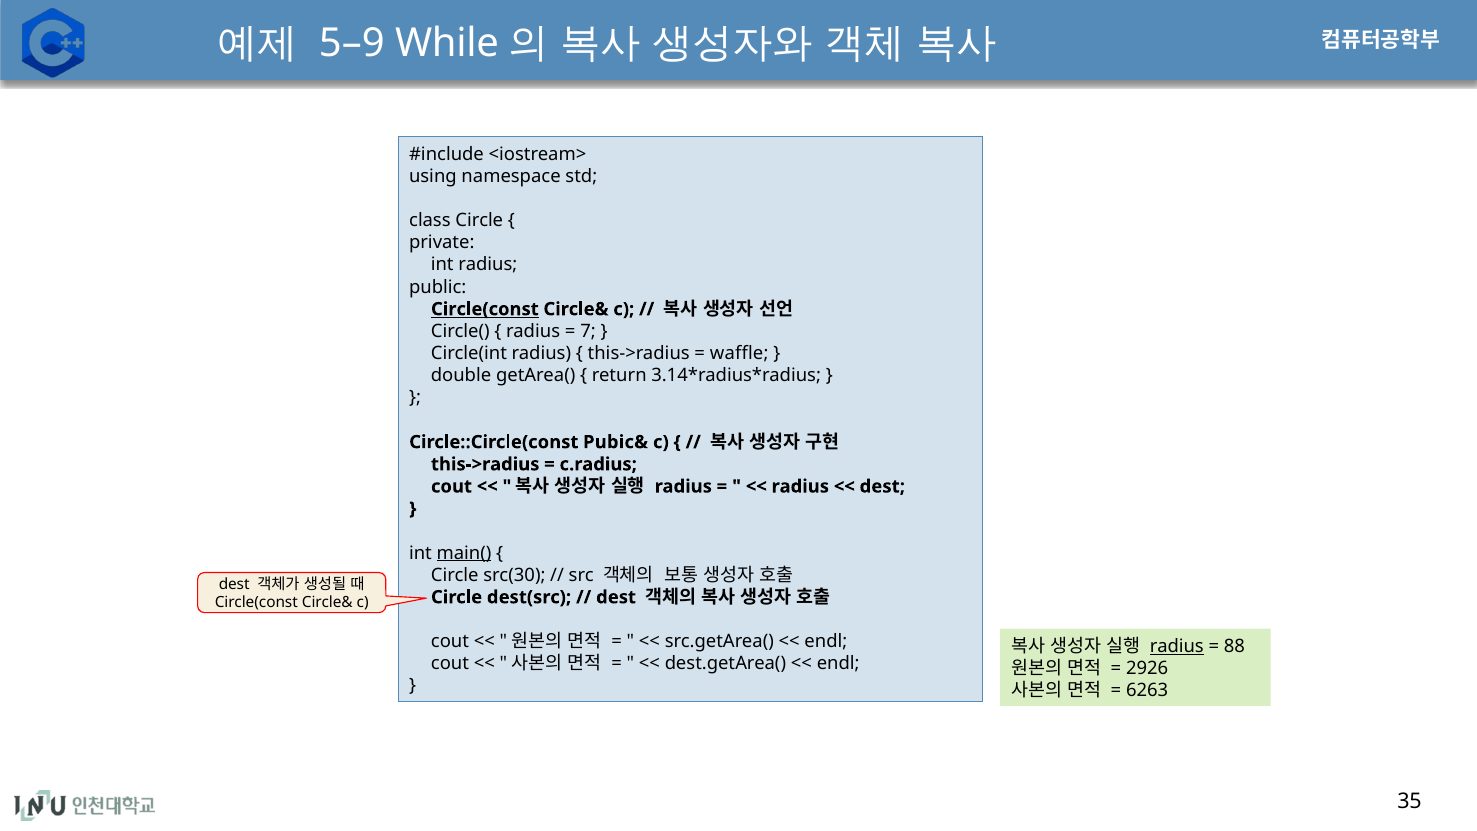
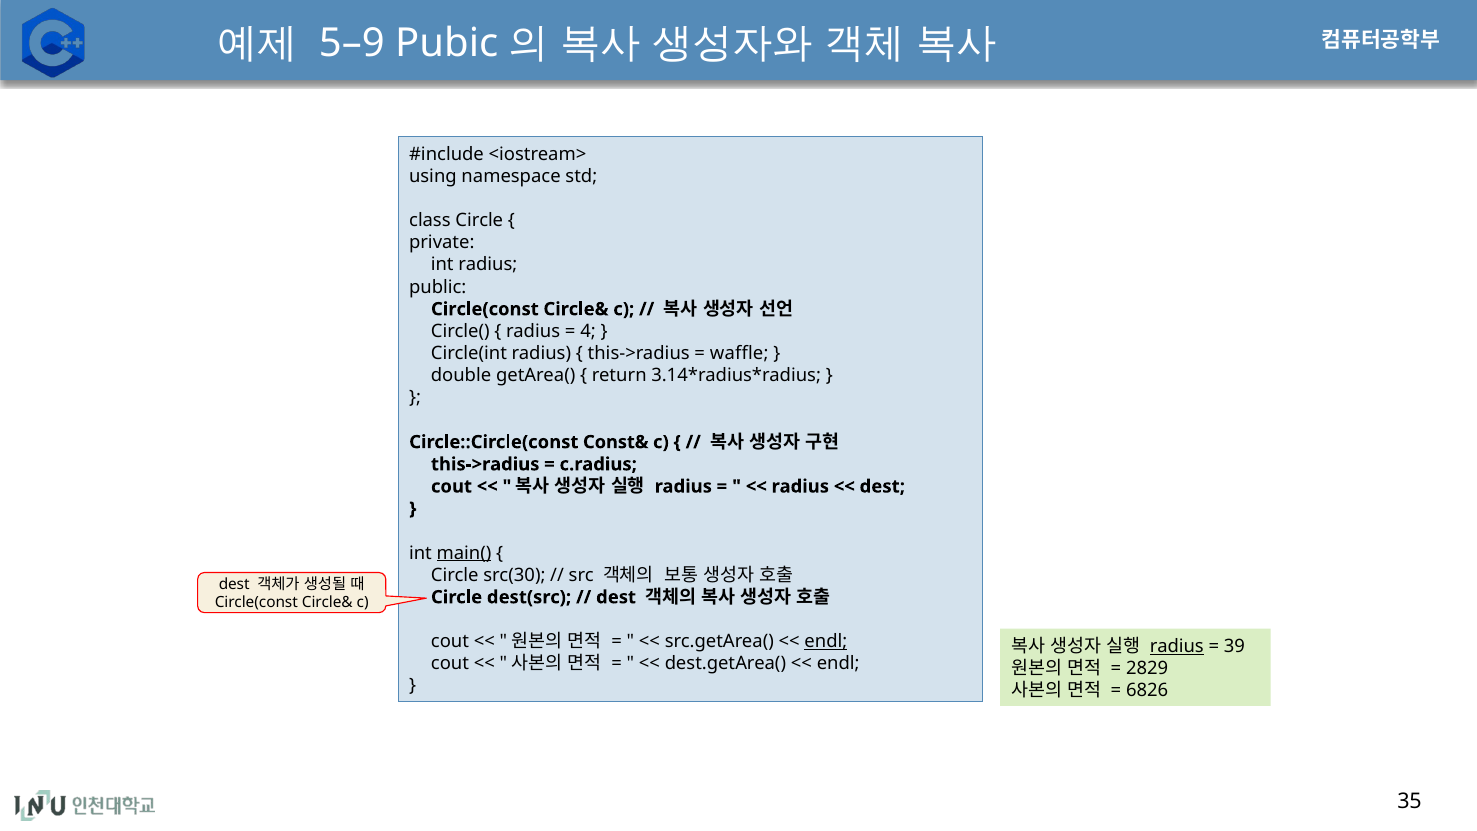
While: While -> Pubic
Circle(const at (485, 309) underline: present -> none
7: 7 -> 4
Pubic&: Pubic& -> Const&
endl at (826, 641) underline: none -> present
88: 88 -> 39
2926: 2926 -> 2829
6263: 6263 -> 6826
